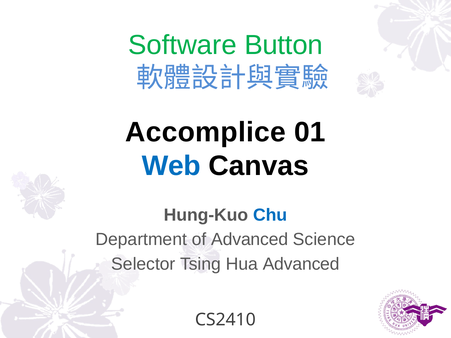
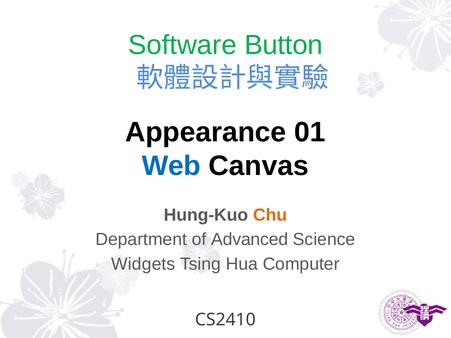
Accomplice: Accomplice -> Appearance
Chu colour: blue -> orange
Selector: Selector -> Widgets
Hua Advanced: Advanced -> Computer
